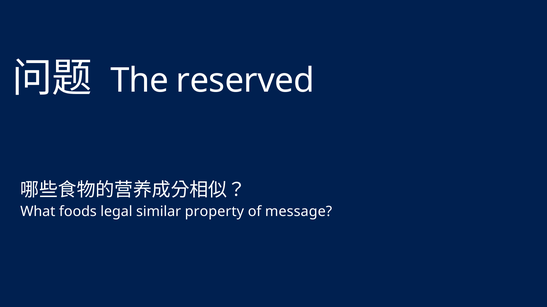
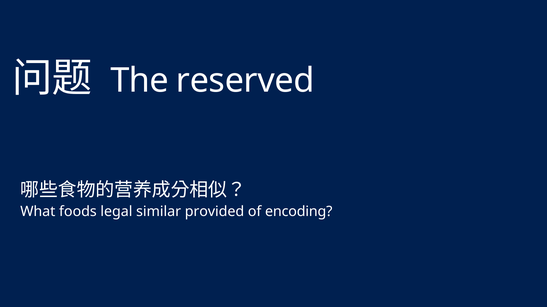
property: property -> provided
message: message -> encoding
